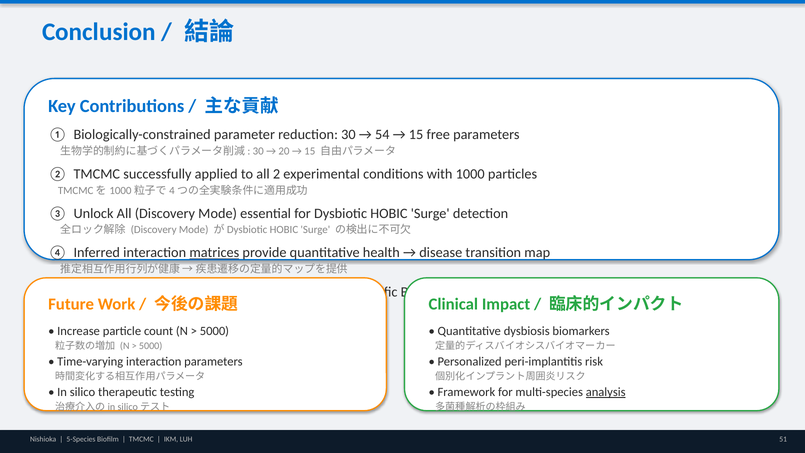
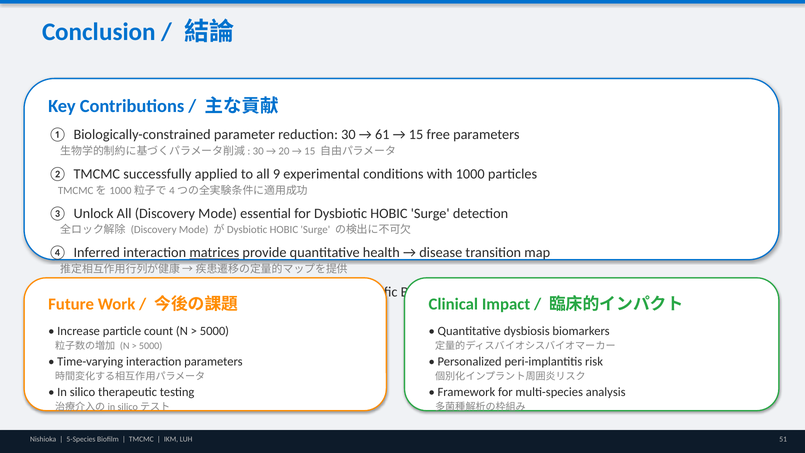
54: 54 -> 61
2: 2 -> 9
analysis underline: present -> none
